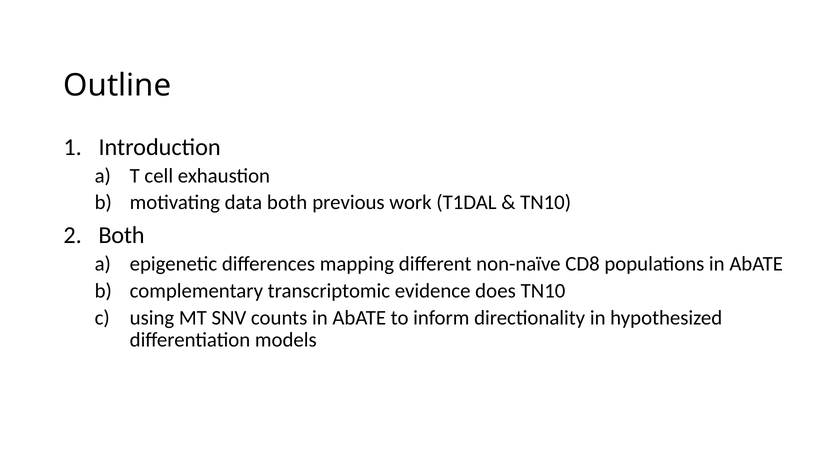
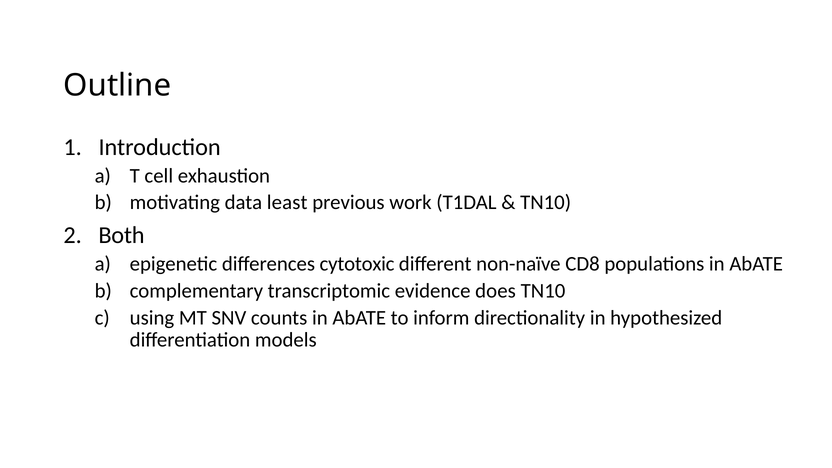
data both: both -> least
mapping: mapping -> cytotoxic
